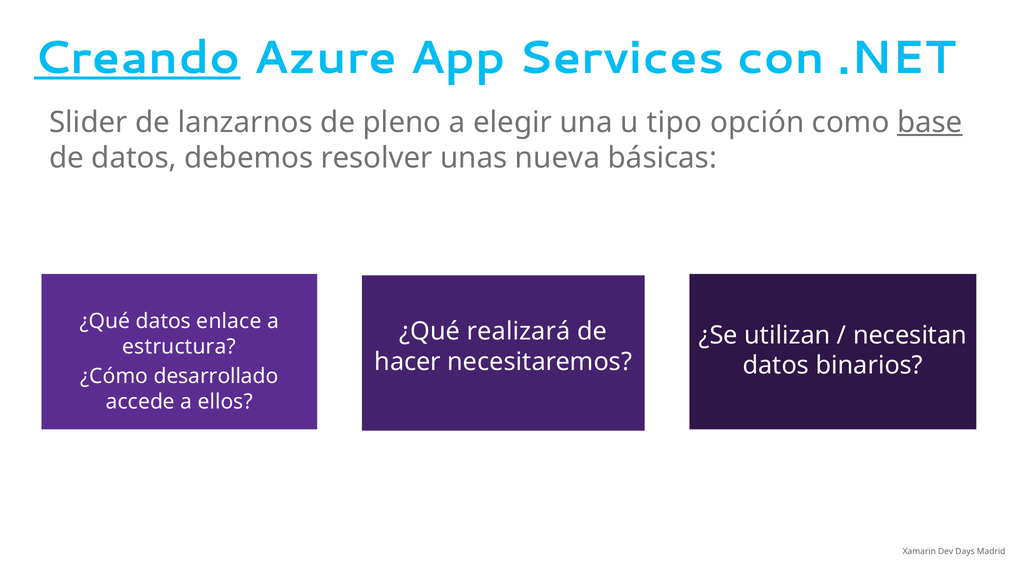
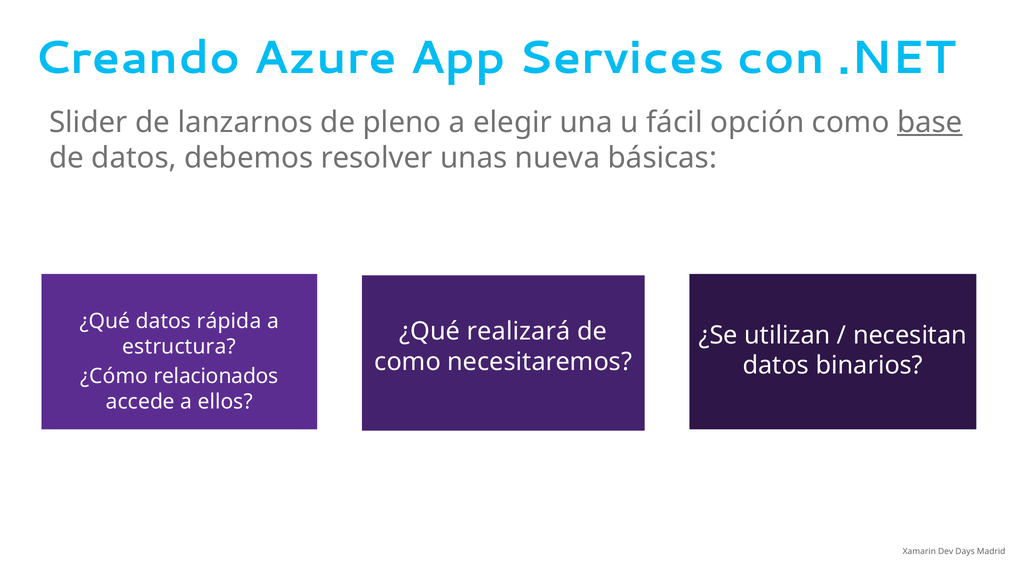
Creando underline: present -> none
tipo: tipo -> fácil
enlace: enlace -> rápida
hacer at (408, 362): hacer -> como
desarrollado: desarrollado -> relacionados
